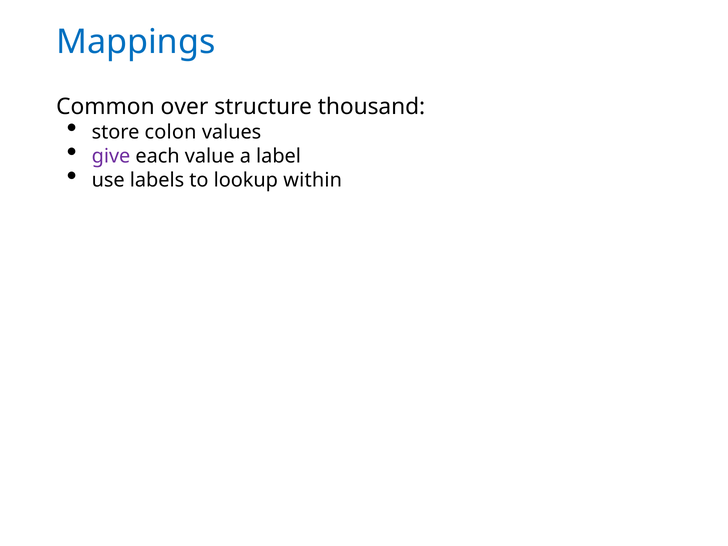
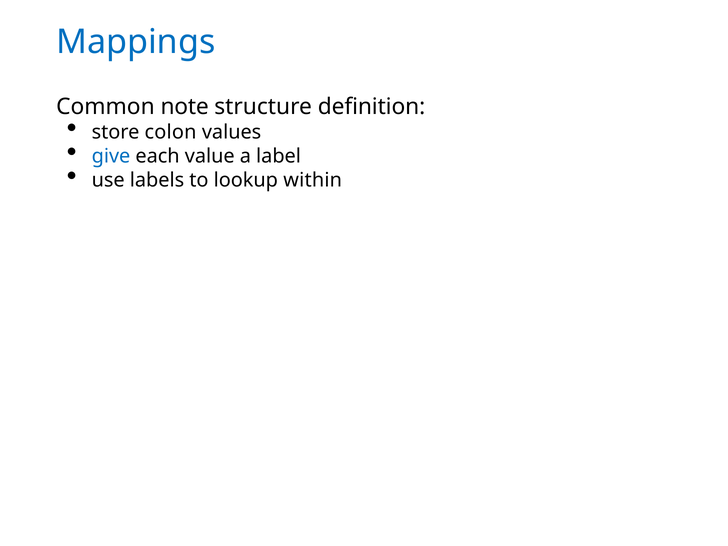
over: over -> note
thousand: thousand -> definition
give colour: purple -> blue
